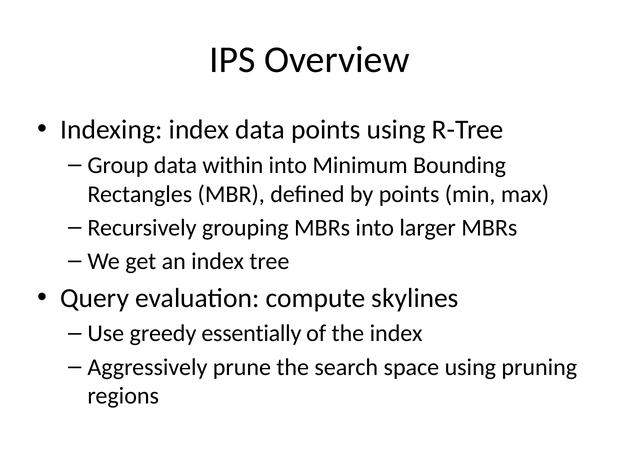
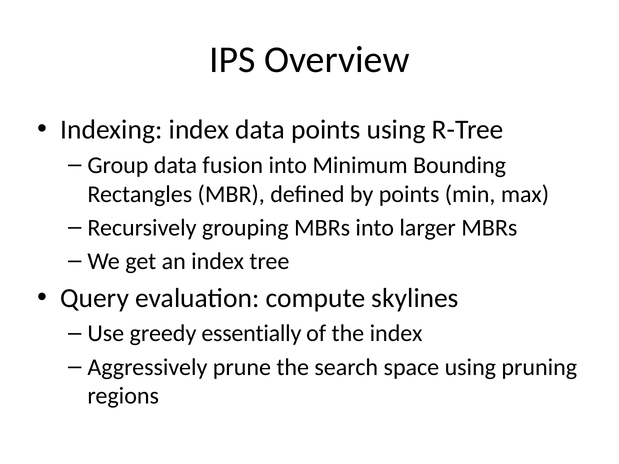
within: within -> fusion
